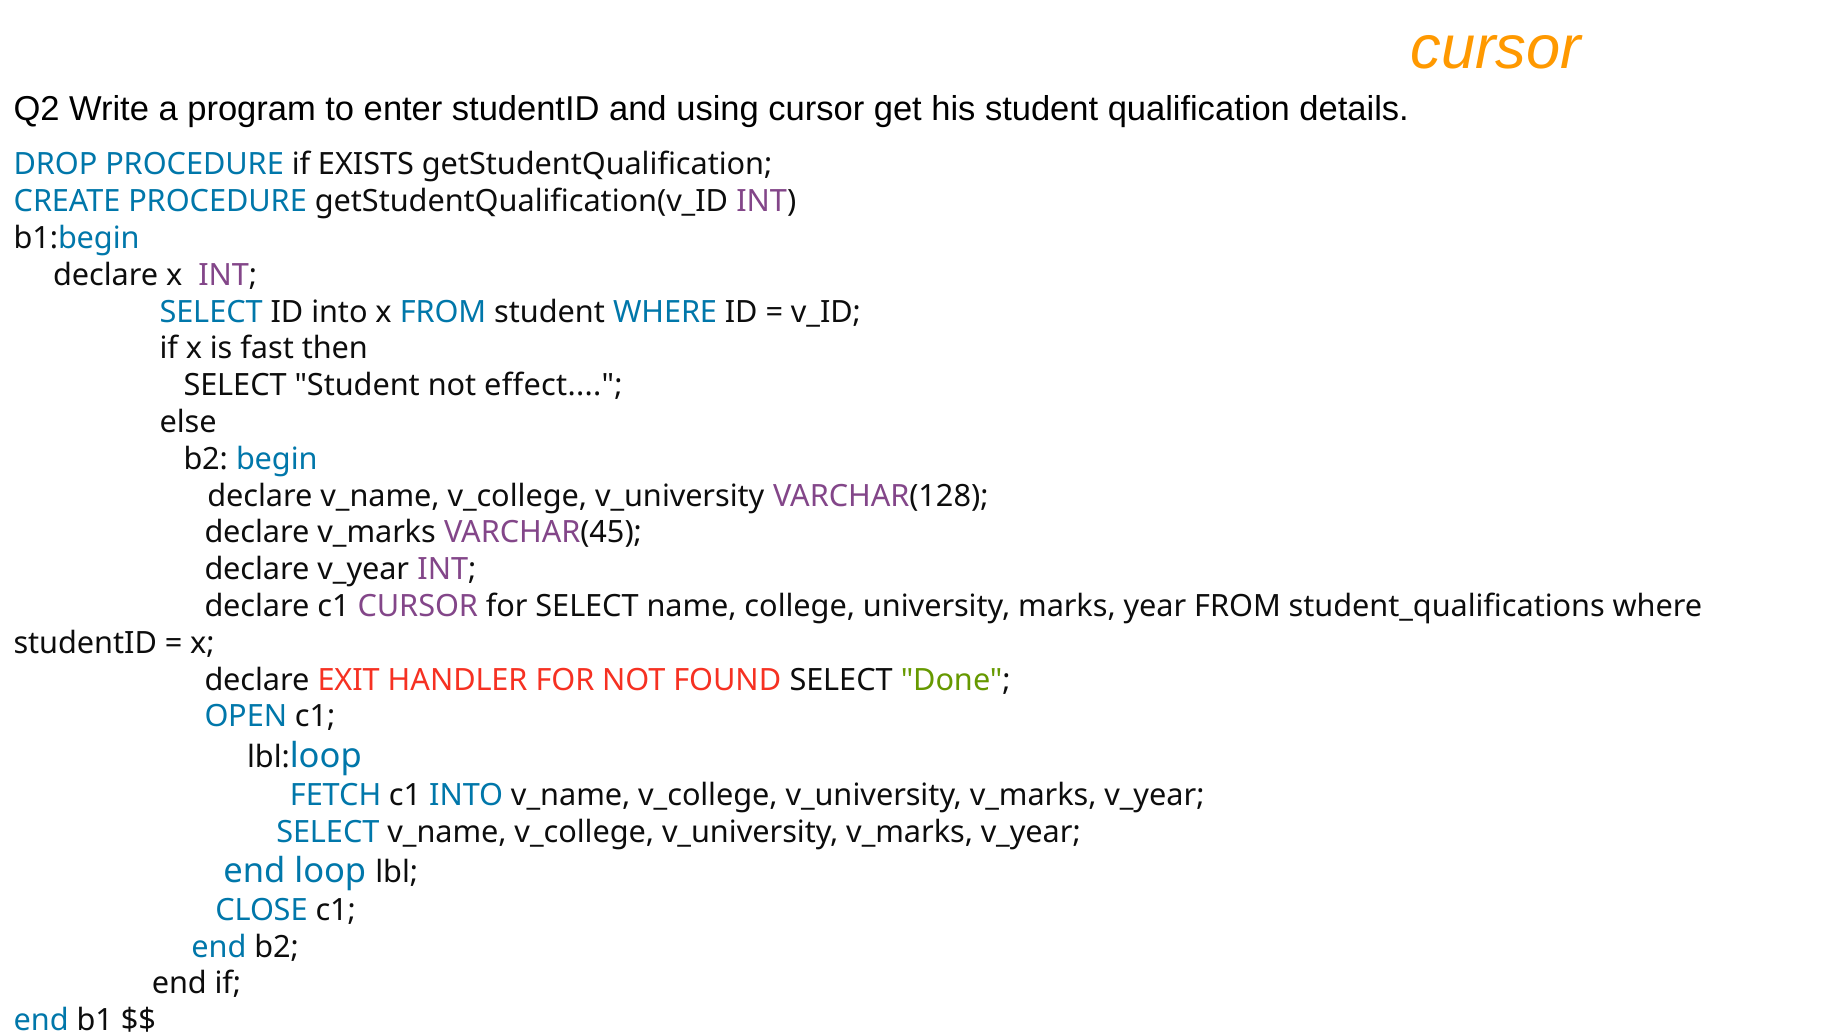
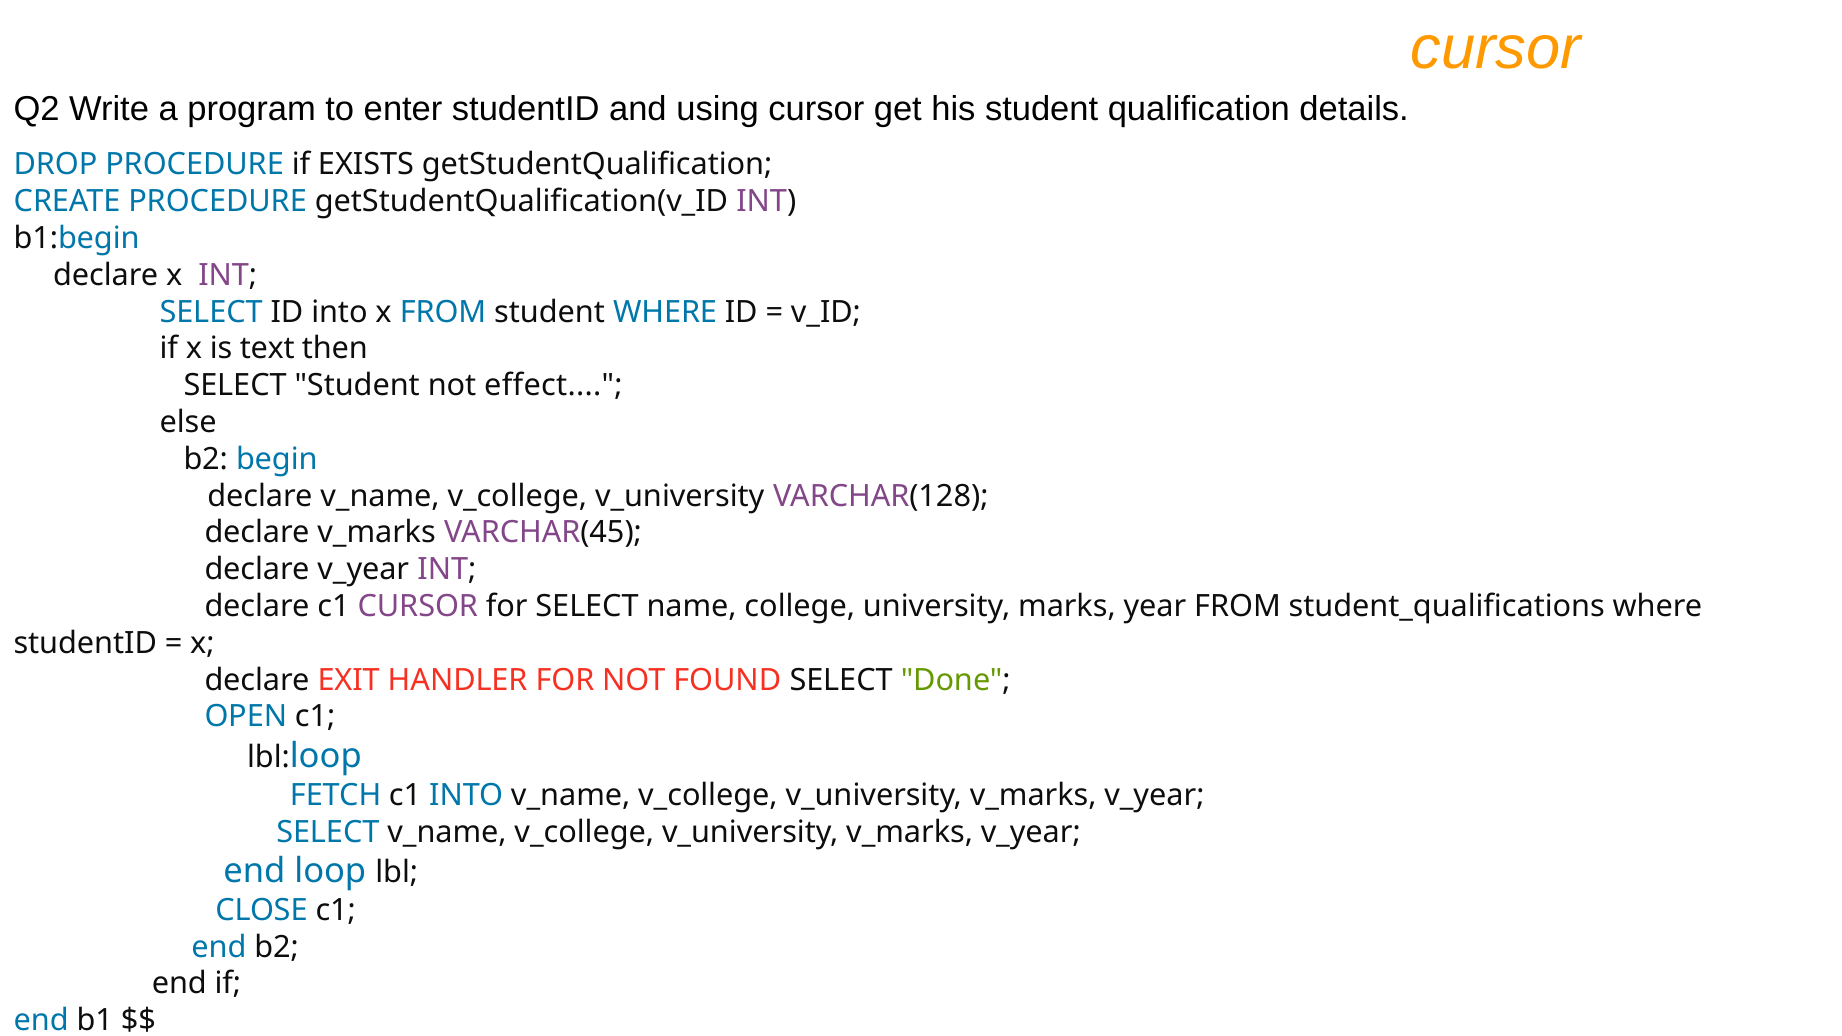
fast: fast -> text
